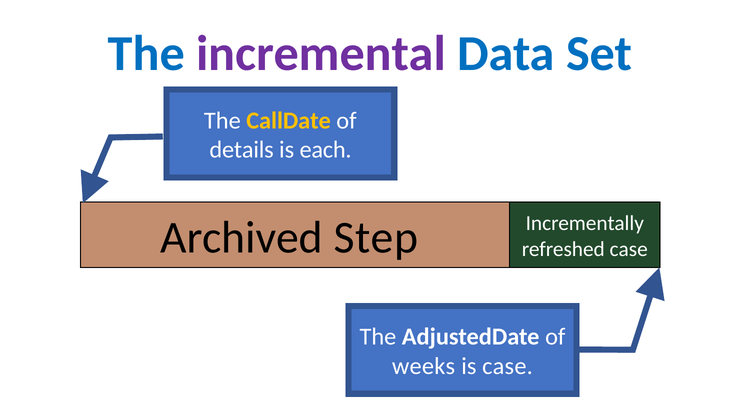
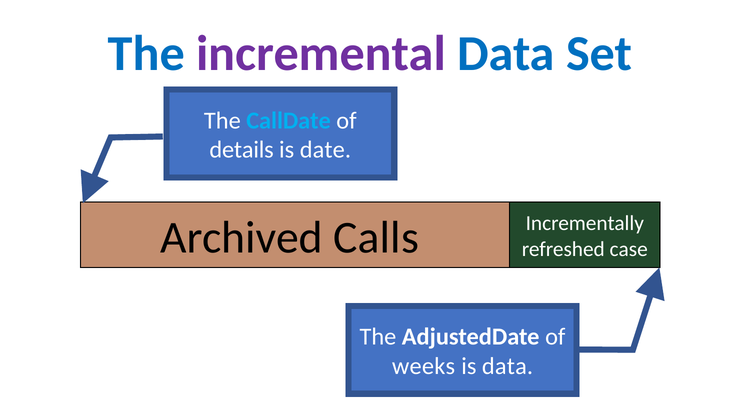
CallDate colour: yellow -> light blue
each: each -> date
Step: Step -> Calls
is case: case -> data
